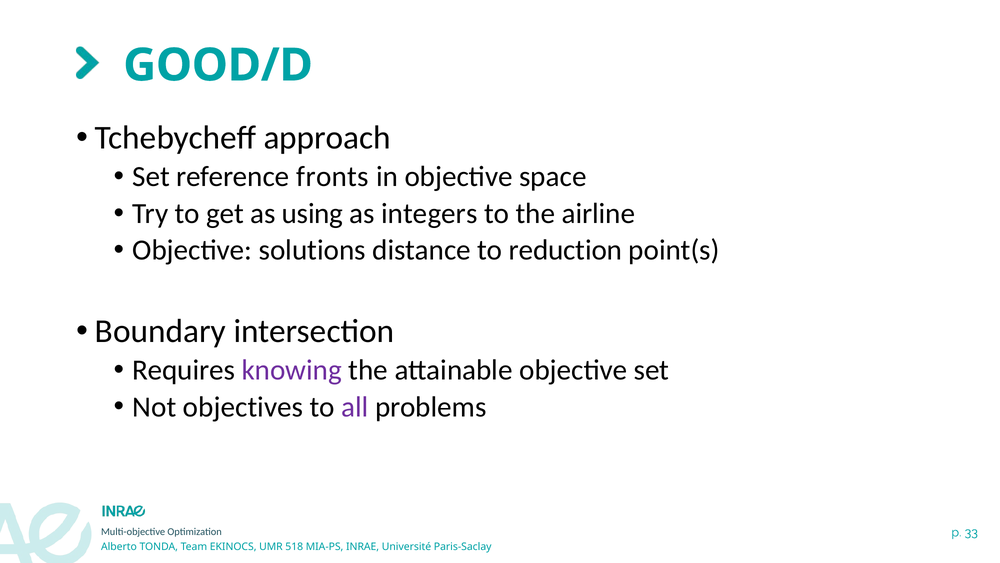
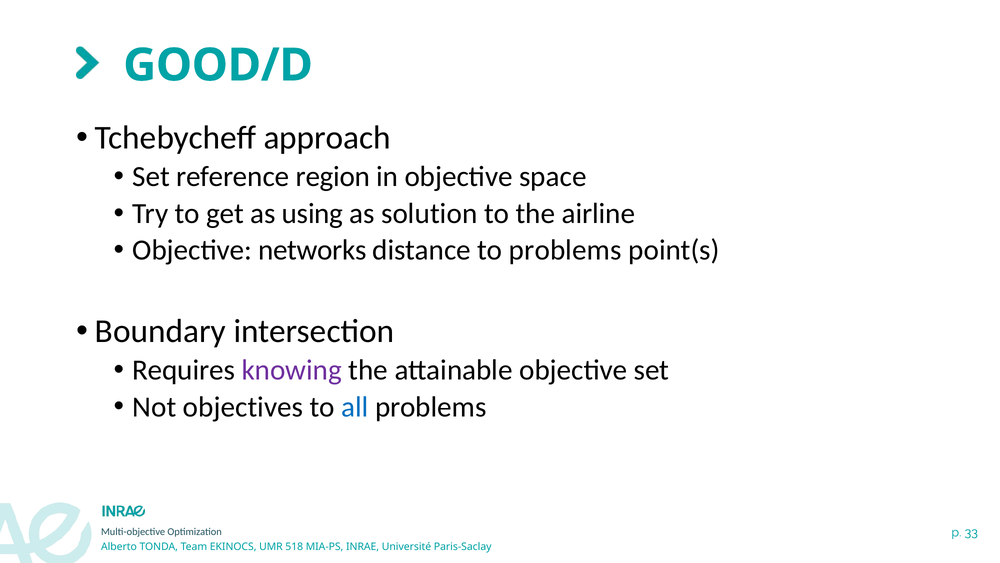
fronts: fronts -> region
integers: integers -> solution
solutions: solutions -> networks
to reduction: reduction -> problems
all colour: purple -> blue
